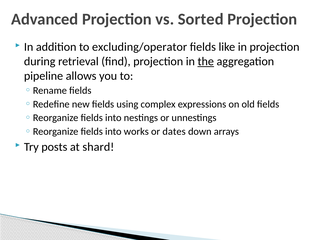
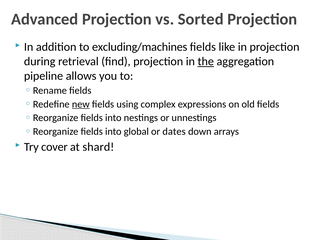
excluding/operator: excluding/operator -> excluding/machines
new underline: none -> present
works: works -> global
posts: posts -> cover
